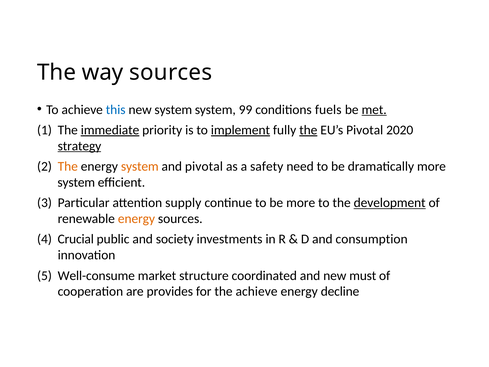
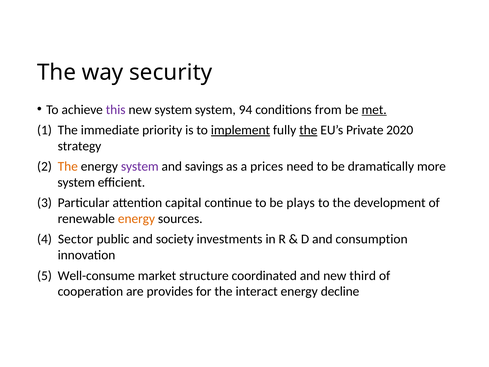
way sources: sources -> security
this colour: blue -> purple
99: 99 -> 94
fuels: fuels -> from
immediate underline: present -> none
EU’s Pivotal: Pivotal -> Private
strategy underline: present -> none
system at (140, 166) colour: orange -> purple
and pivotal: pivotal -> savings
safety: safety -> prices
supply: supply -> capital
be more: more -> plays
development underline: present -> none
Crucial: Crucial -> Sector
must: must -> third
the achieve: achieve -> interact
